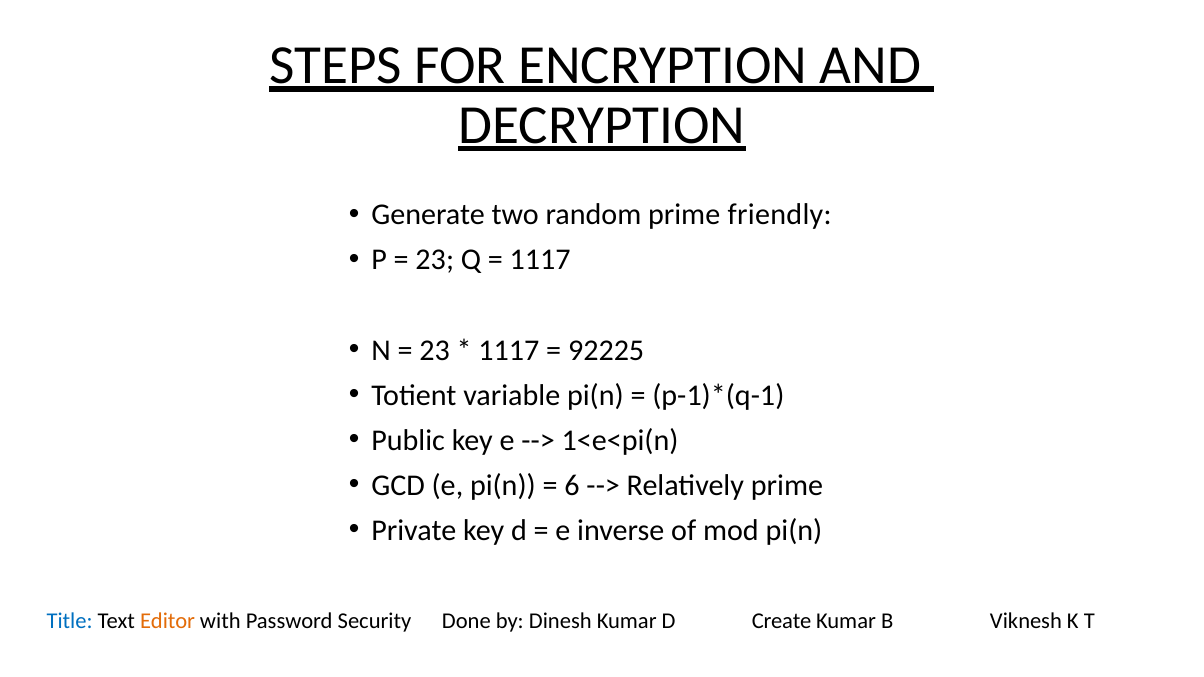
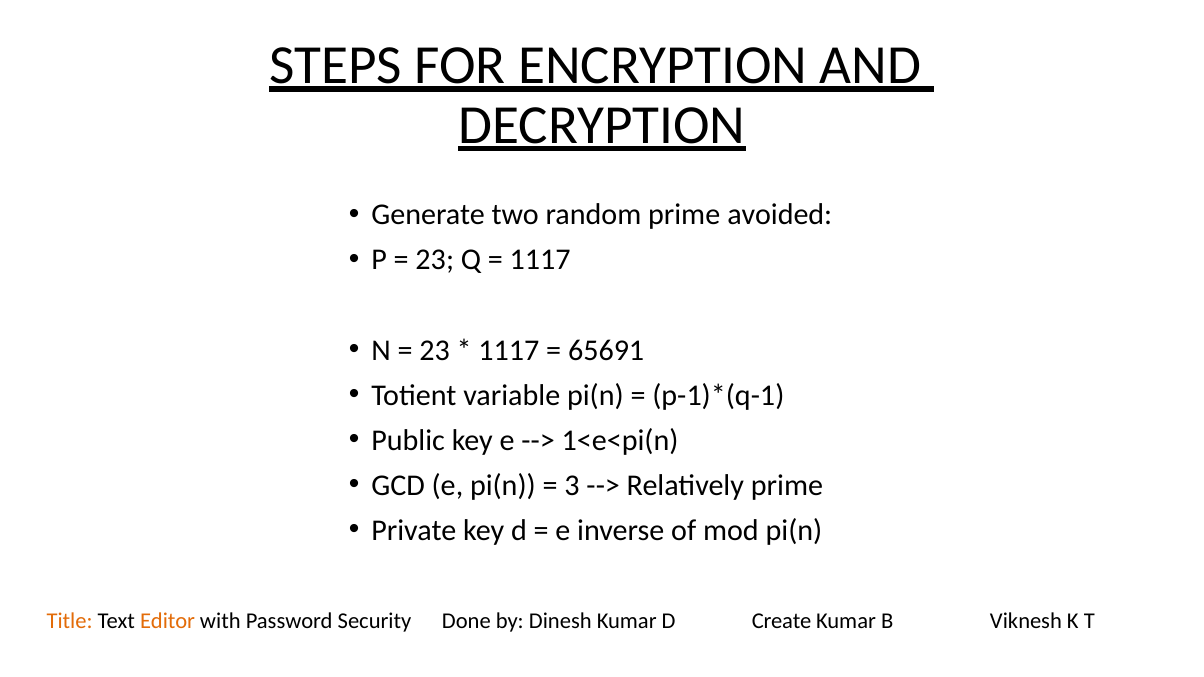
friendly: friendly -> avoided
92225: 92225 -> 65691
6: 6 -> 3
Title colour: blue -> orange
